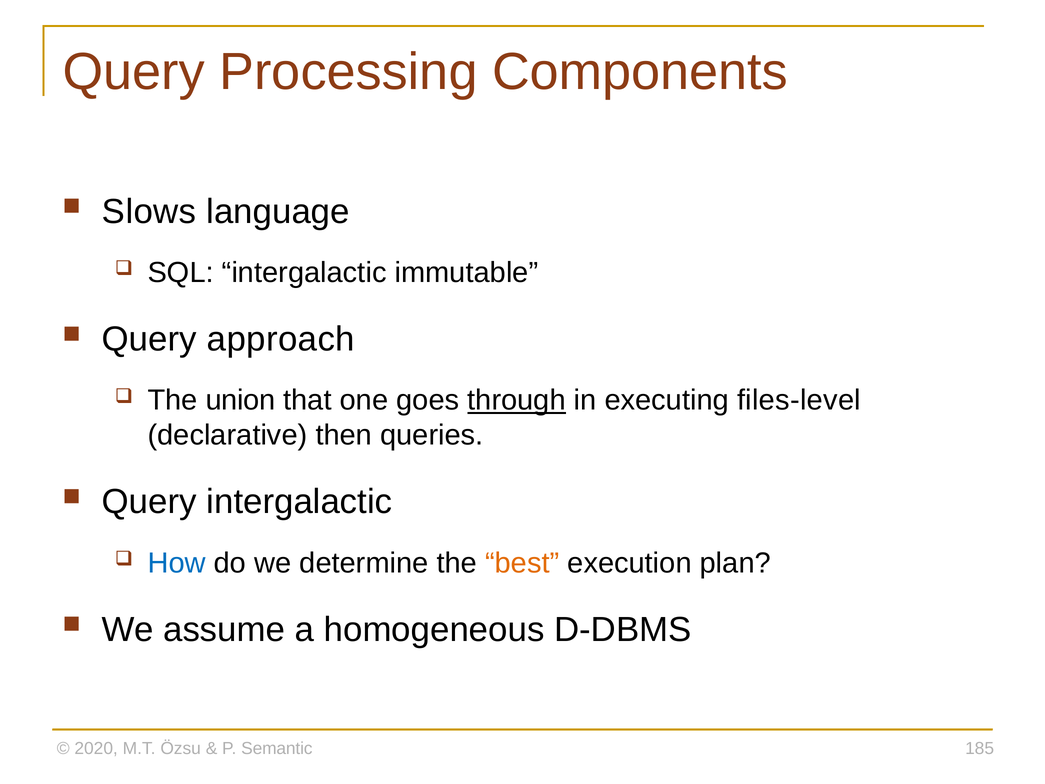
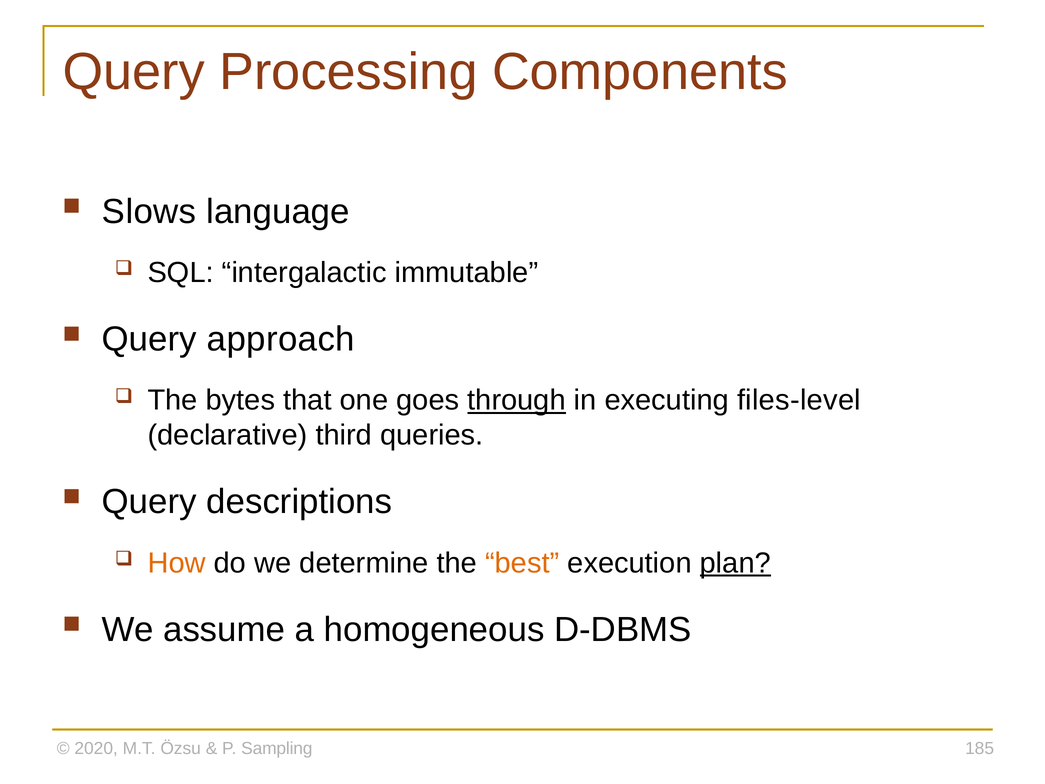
union: union -> bytes
then: then -> third
Query intergalactic: intergalactic -> descriptions
How colour: blue -> orange
plan underline: none -> present
Semantic: Semantic -> Sampling
